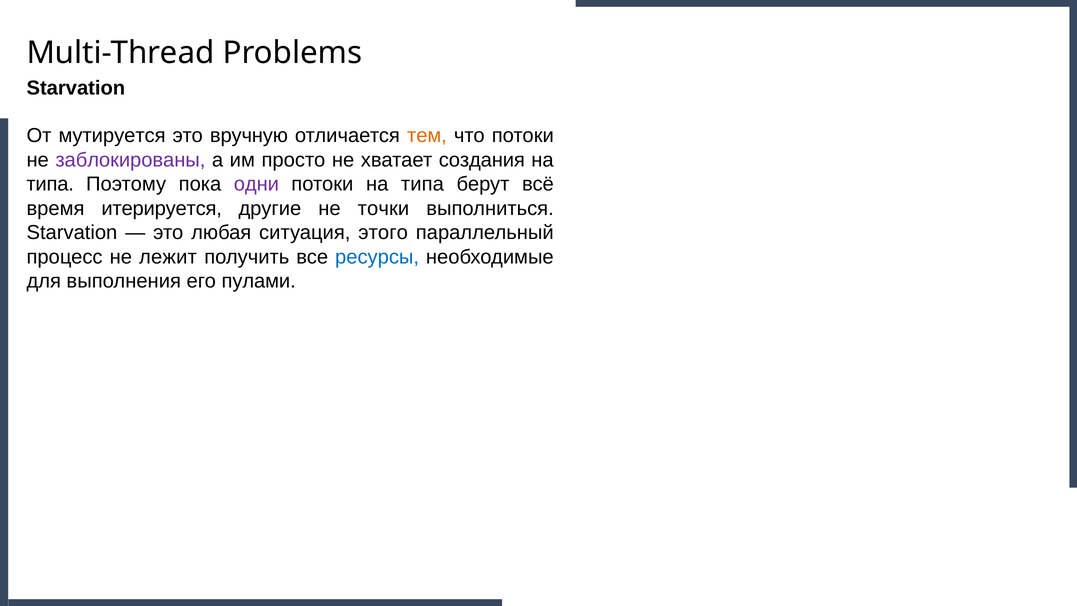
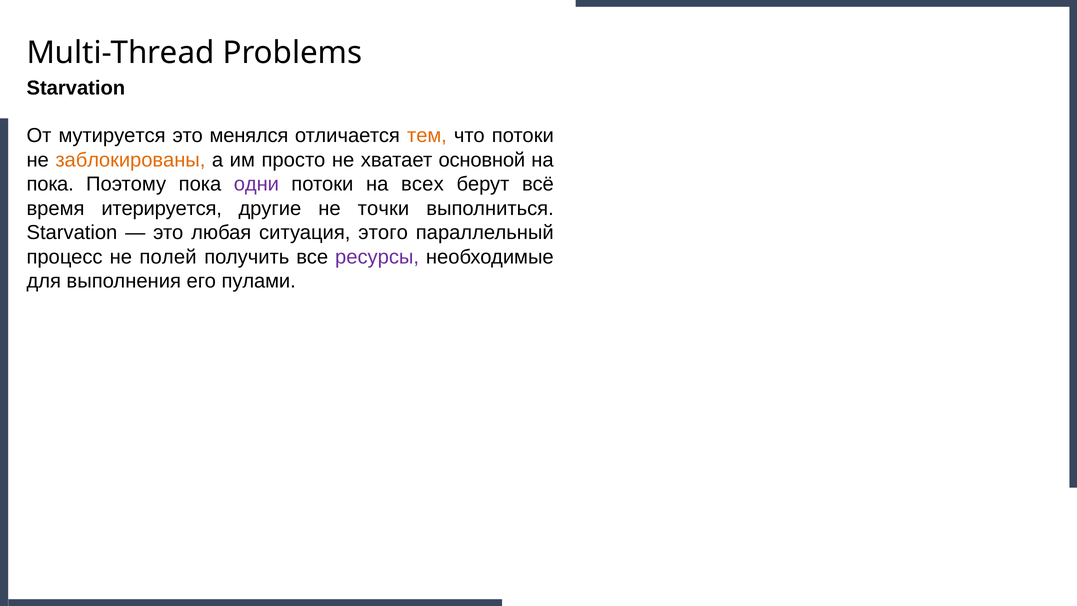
вручную: вручную -> менялся
заблокированы colour: purple -> orange
создания: создания -> основной
типа at (50, 184): типа -> пока
потоки на типа: типа -> всех
лежит: лежит -> полей
ресурсы colour: blue -> purple
